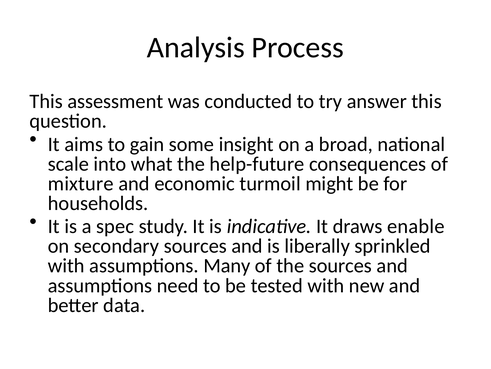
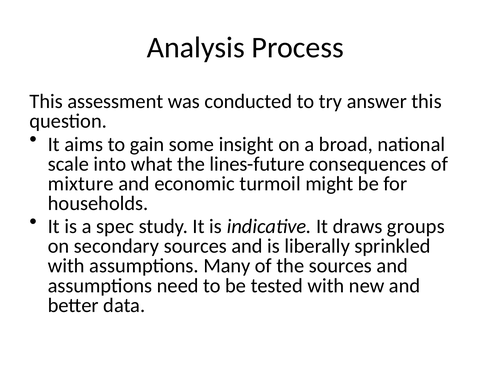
help-future: help-future -> lines-future
enable: enable -> groups
